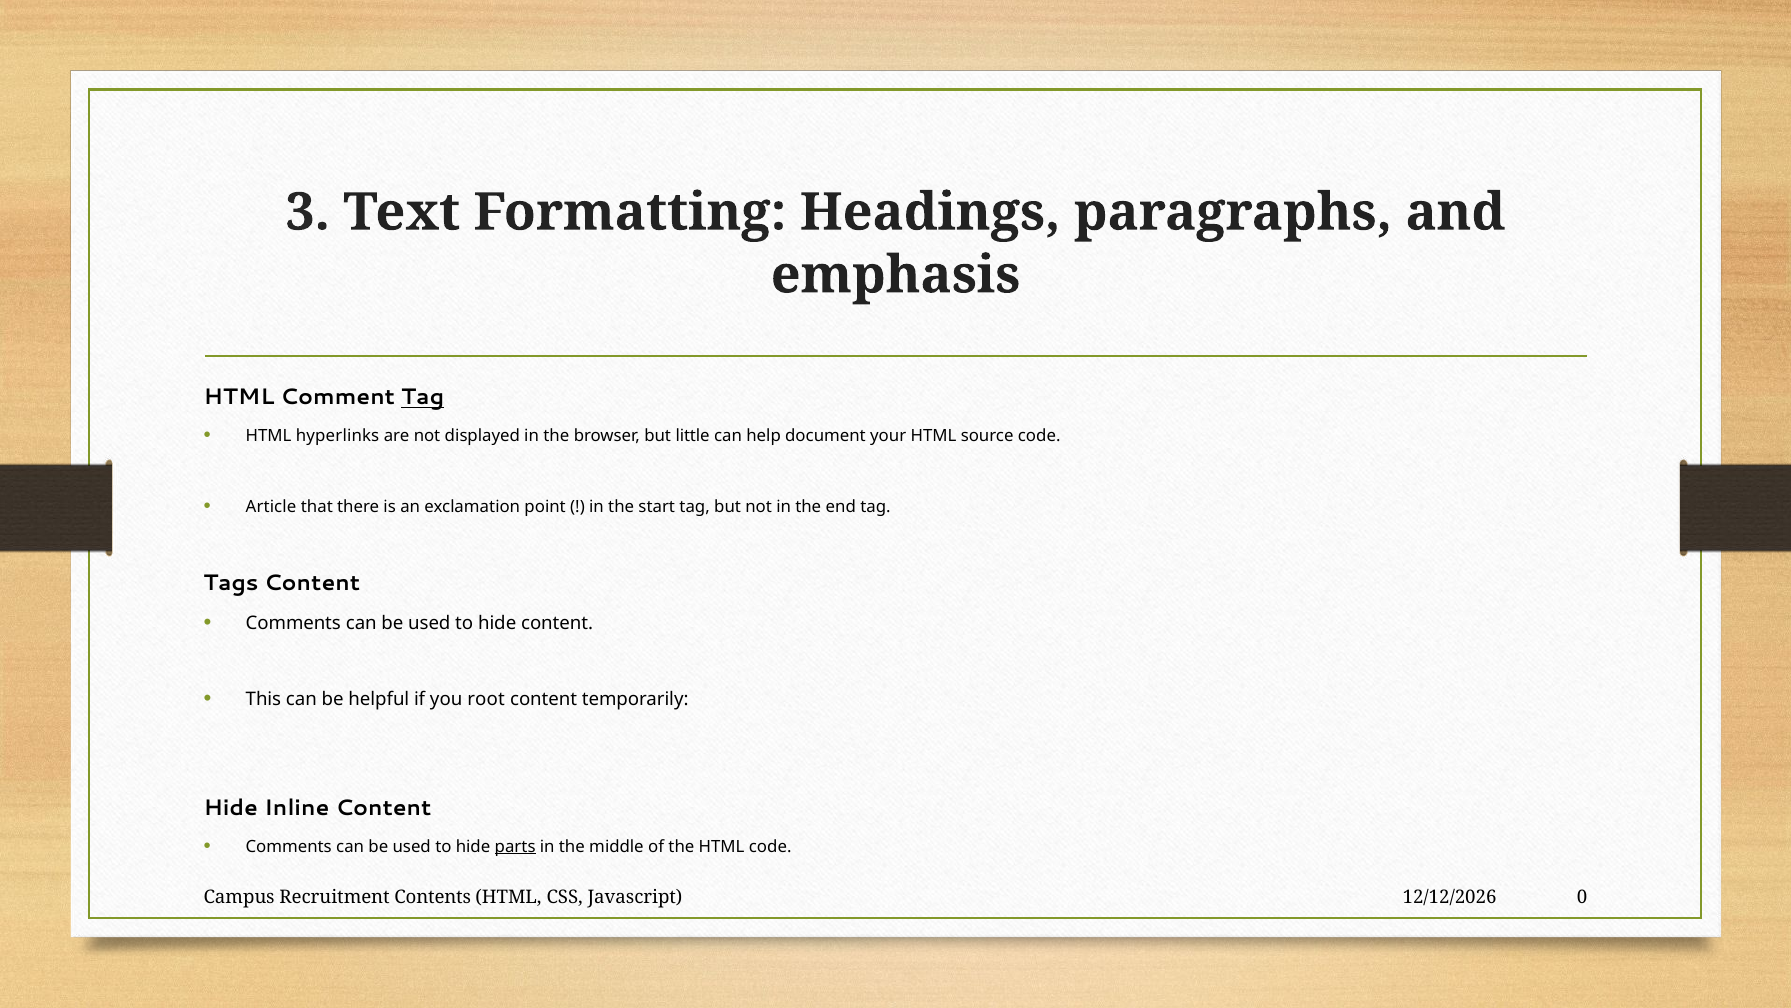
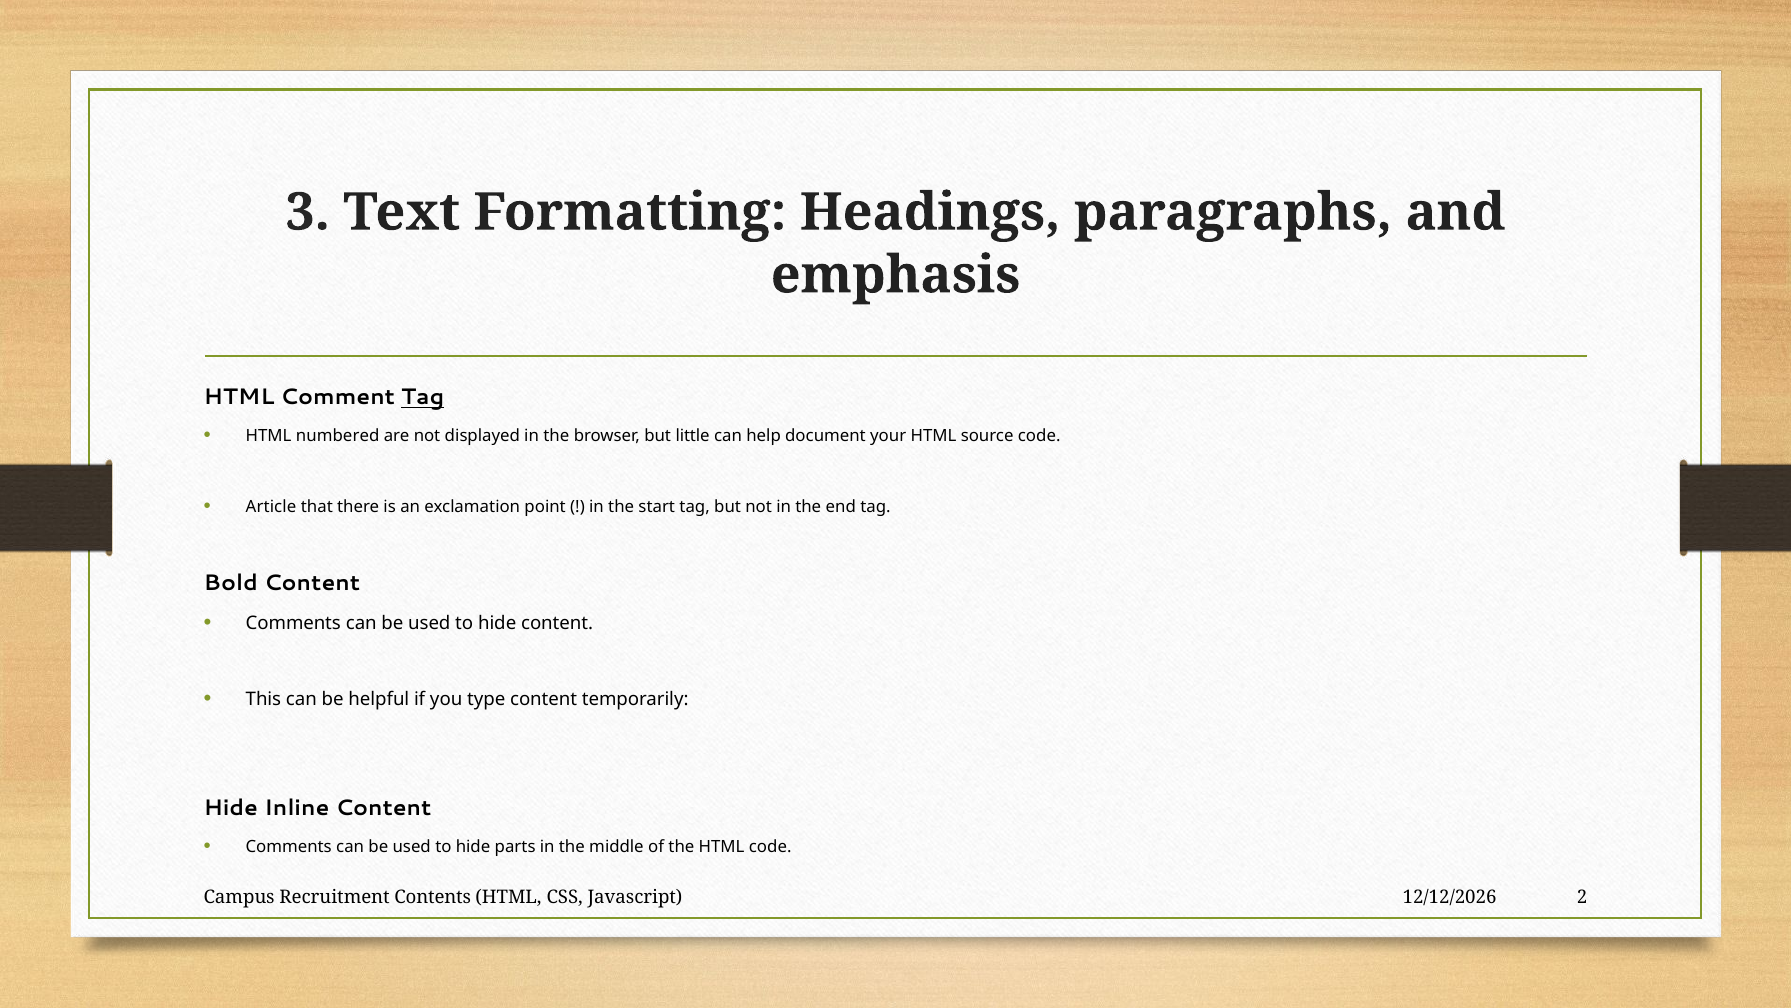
hyperlinks: hyperlinks -> numbered
Tags: Tags -> Bold
root: root -> type
parts underline: present -> none
0: 0 -> 2
